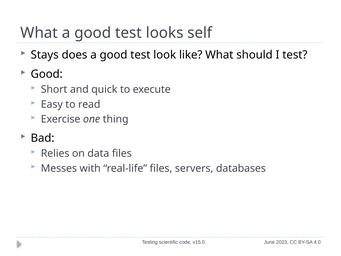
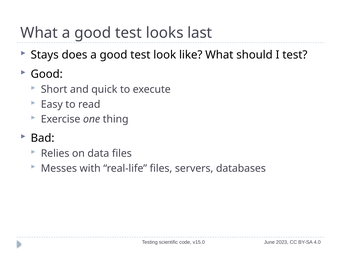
self: self -> last
